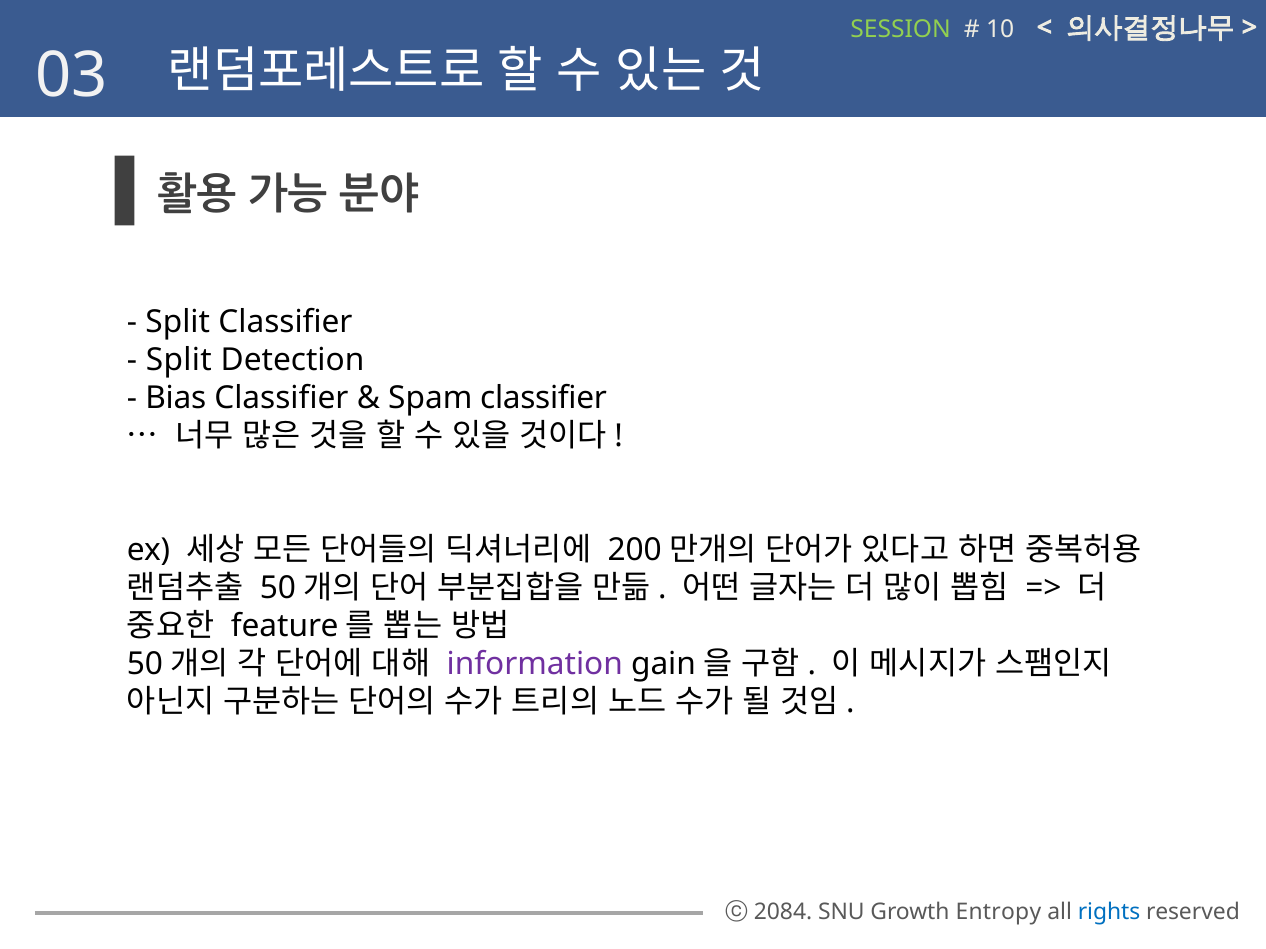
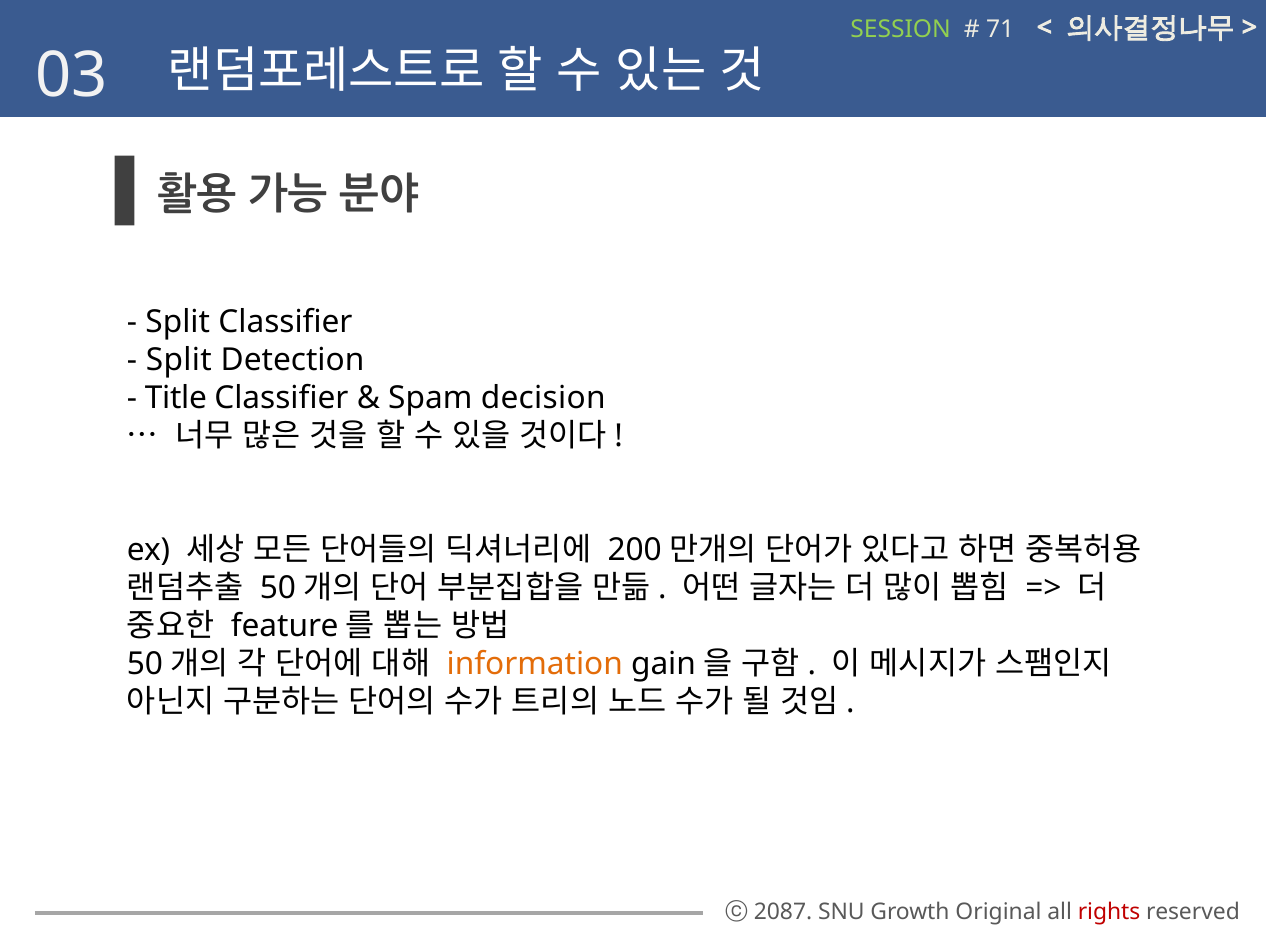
10: 10 -> 71
Bias: Bias -> Title
Spam classifier: classifier -> decision
information colour: purple -> orange
2084: 2084 -> 2087
Entropy: Entropy -> Original
rights colour: blue -> red
